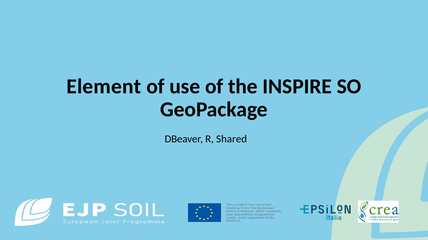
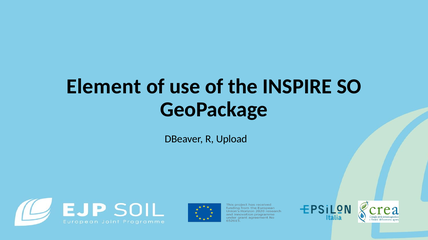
Shared: Shared -> Upload
